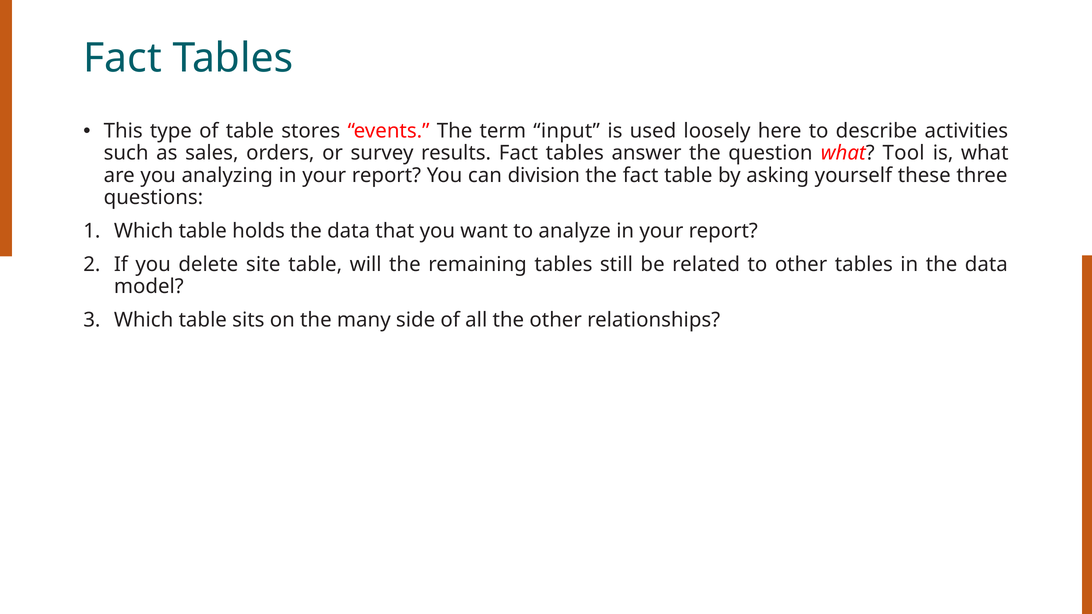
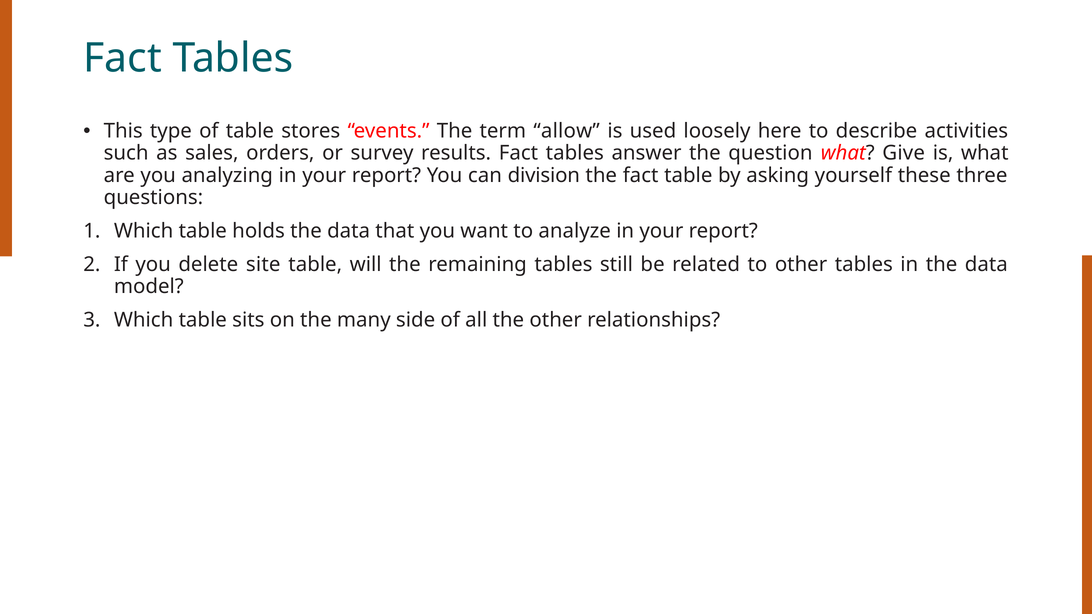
input: input -> allow
Tool: Tool -> Give
